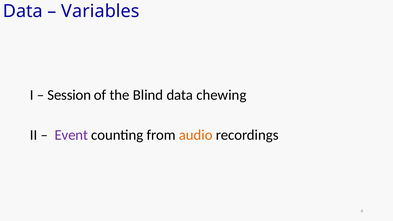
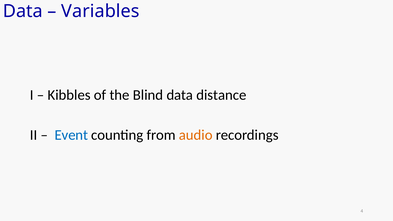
Session: Session -> Kibbles
chewing: chewing -> distance
Event colour: purple -> blue
